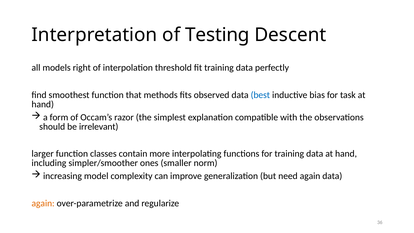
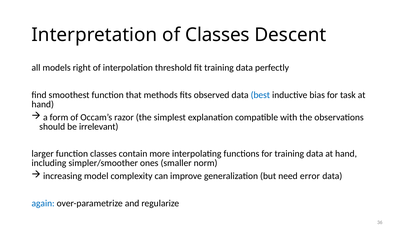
of Testing: Testing -> Classes
need again: again -> error
again at (43, 203) colour: orange -> blue
